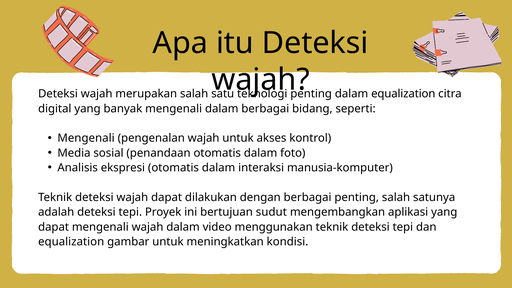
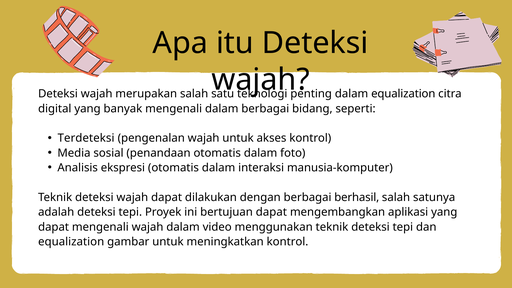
Mengenali at (86, 138): Mengenali -> Terdeteksi
berbagai penting: penting -> berhasil
bertujuan sudut: sudut -> dapat
meningkatkan kondisi: kondisi -> kontrol
